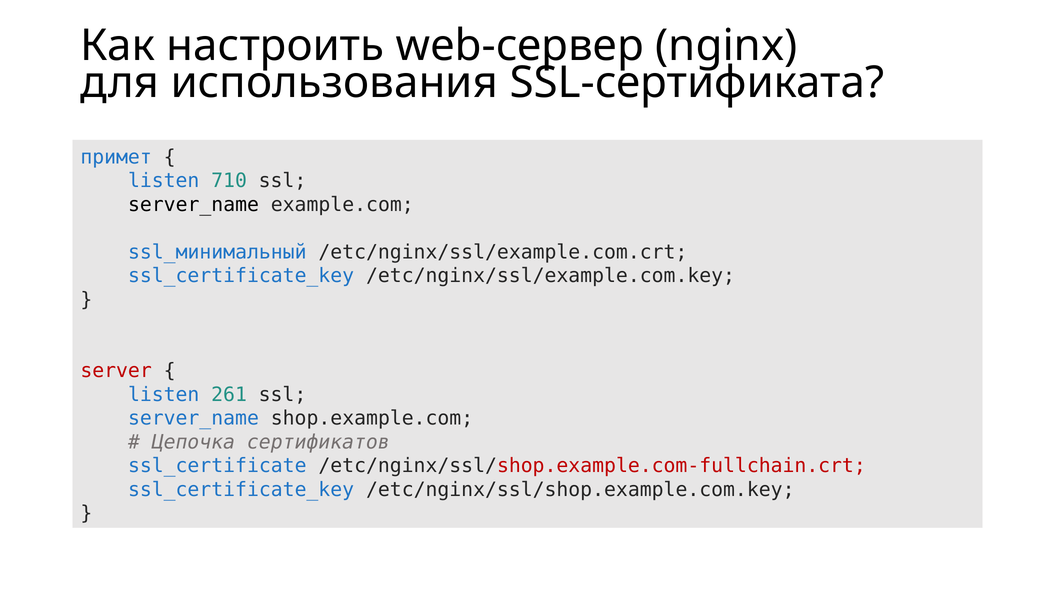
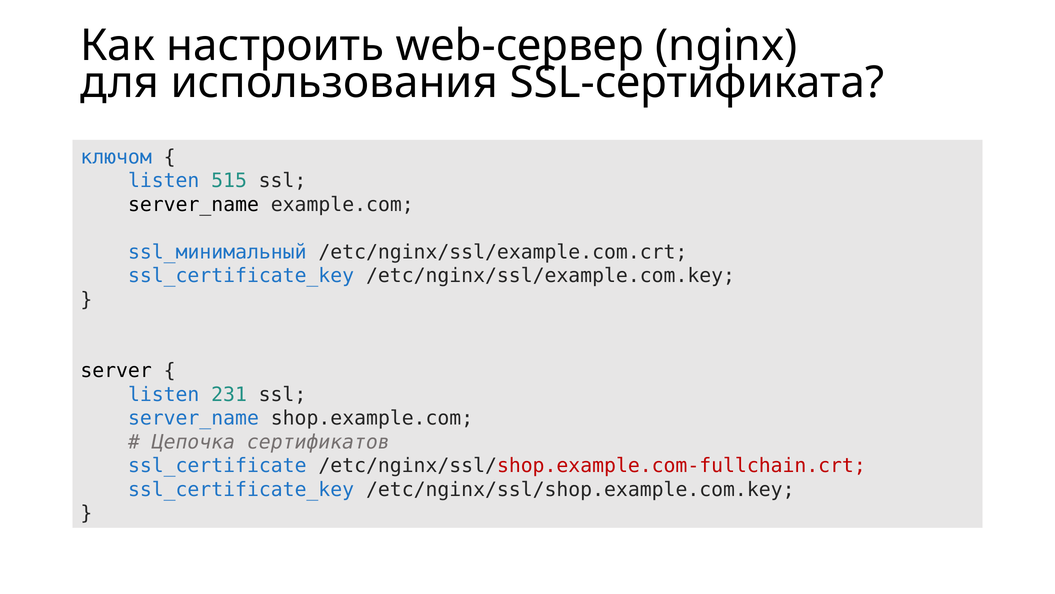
примет: примет -> ключом
710: 710 -> 515
server colour: red -> black
261: 261 -> 231
